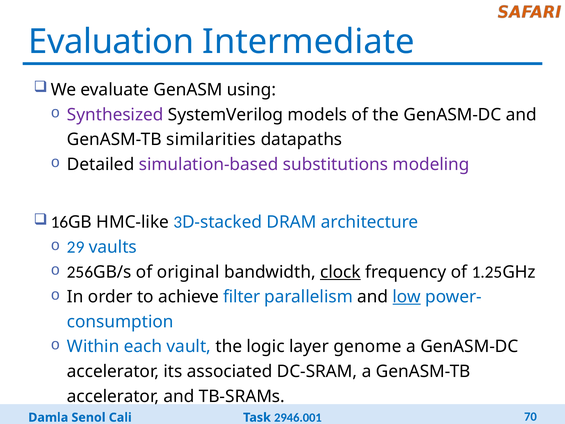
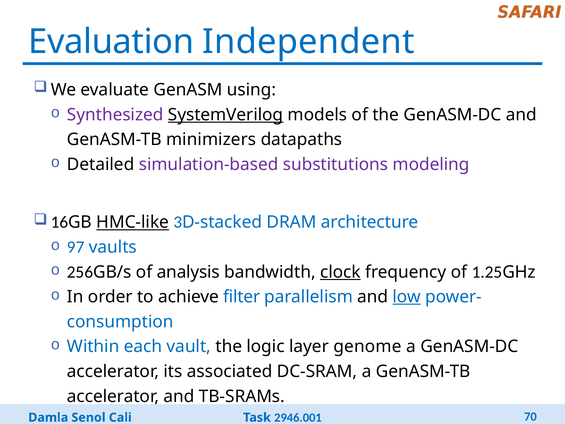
Intermediate: Intermediate -> Independent
SystemVerilog underline: none -> present
similarities: similarities -> minimizers
HMC-like underline: none -> present
29: 29 -> 97
original: original -> analysis
